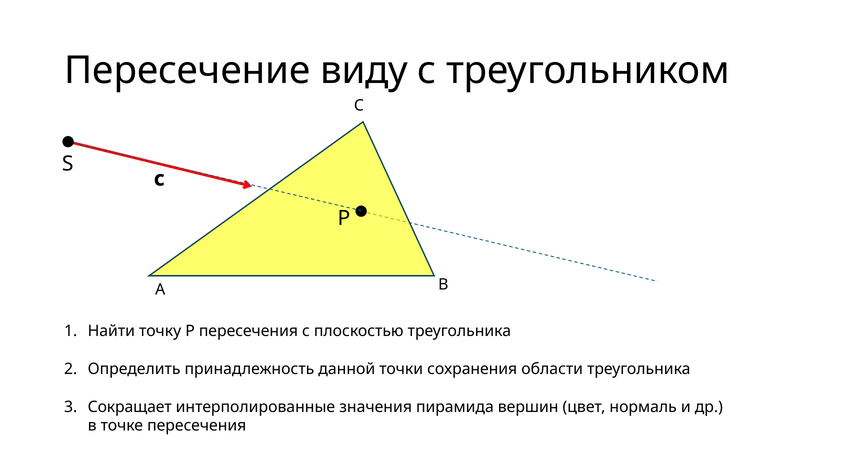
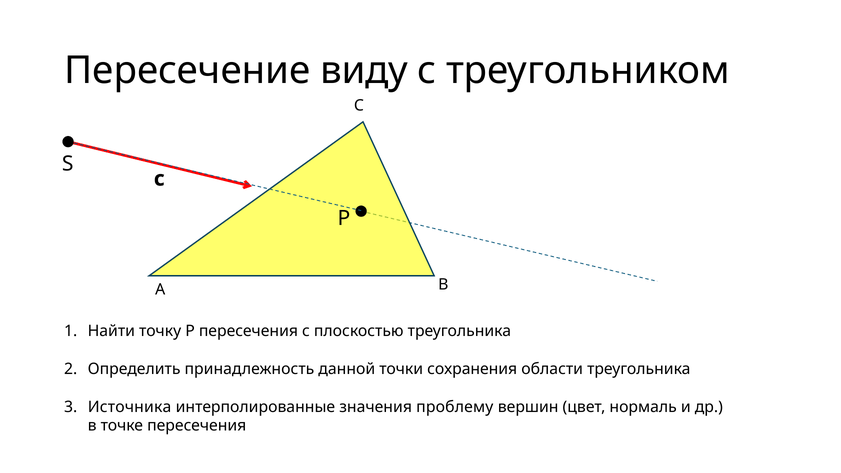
Сокращает: Сокращает -> Источника
пирамида: пирамида -> проблему
